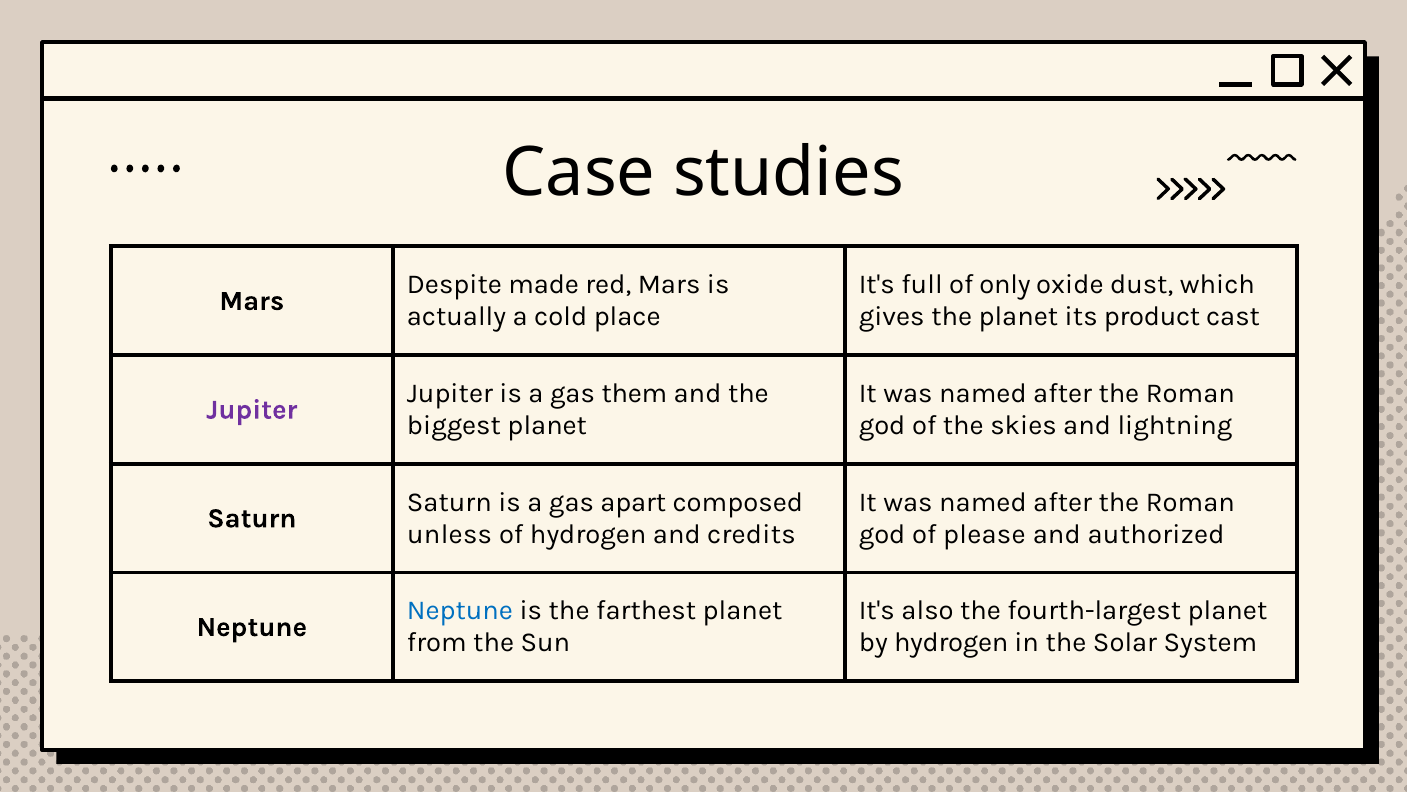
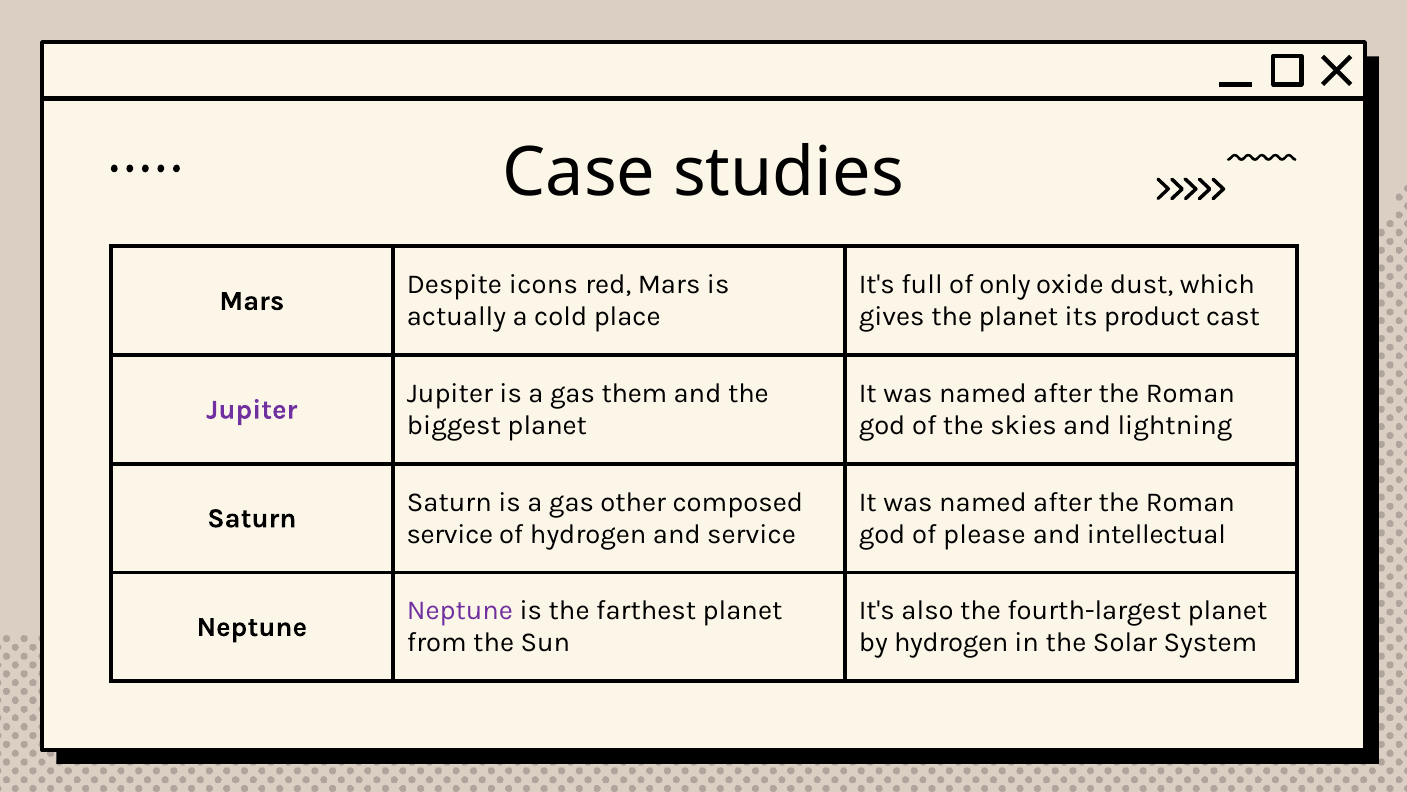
made: made -> icons
apart: apart -> other
unless at (450, 534): unless -> service
and credits: credits -> service
authorized: authorized -> intellectual
Neptune at (460, 611) colour: blue -> purple
